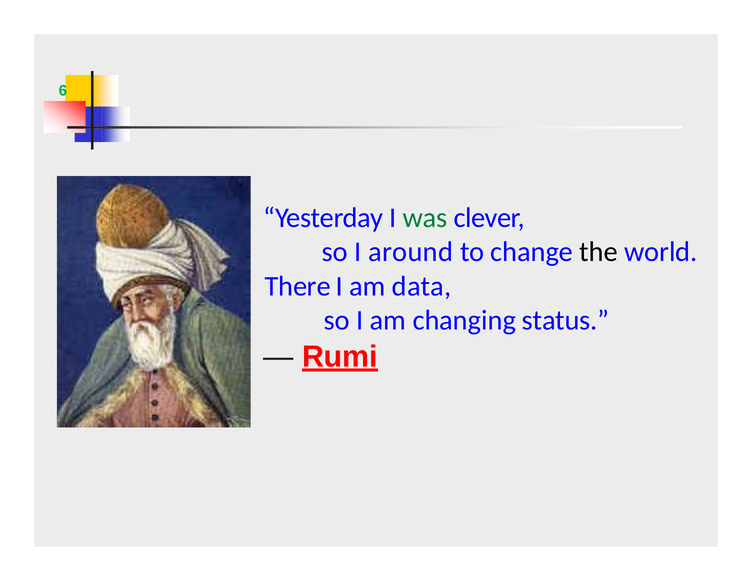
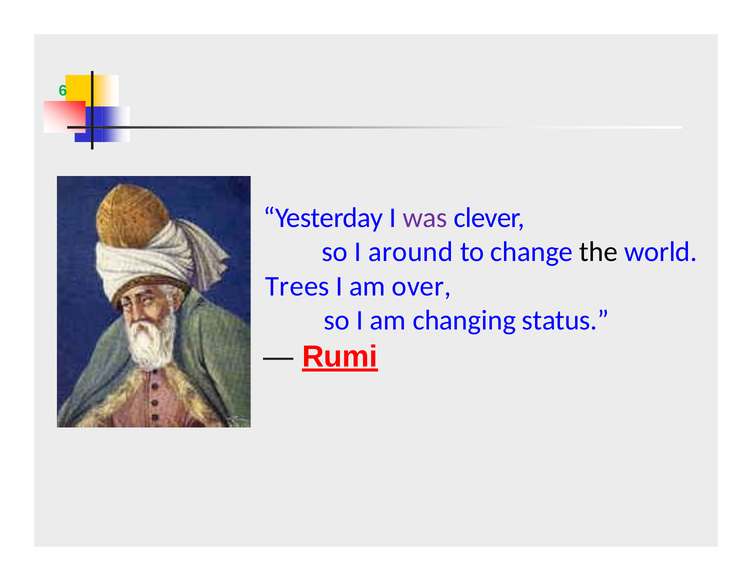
was colour: green -> purple
There: There -> Trees
data: data -> over
